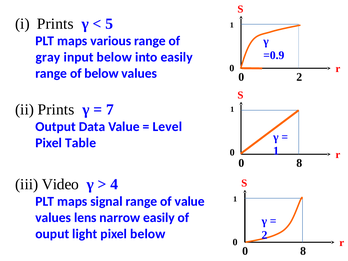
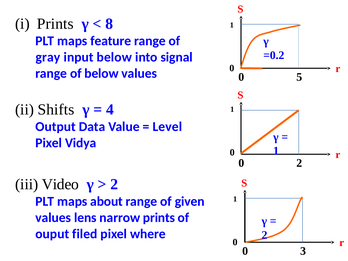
5: 5 -> 8
various: various -> feature
=0.9: =0.9 -> =0.2
into easily: easily -> signal
0 2: 2 -> 5
ii Prints: Prints -> Shifts
7: 7 -> 4
Table: Table -> Vidya
8 at (299, 163): 8 -> 2
4 at (114, 184): 4 -> 2
signal: signal -> about
of value: value -> given
narrow easily: easily -> prints
light: light -> filed
pixel below: below -> where
8 at (303, 251): 8 -> 3
